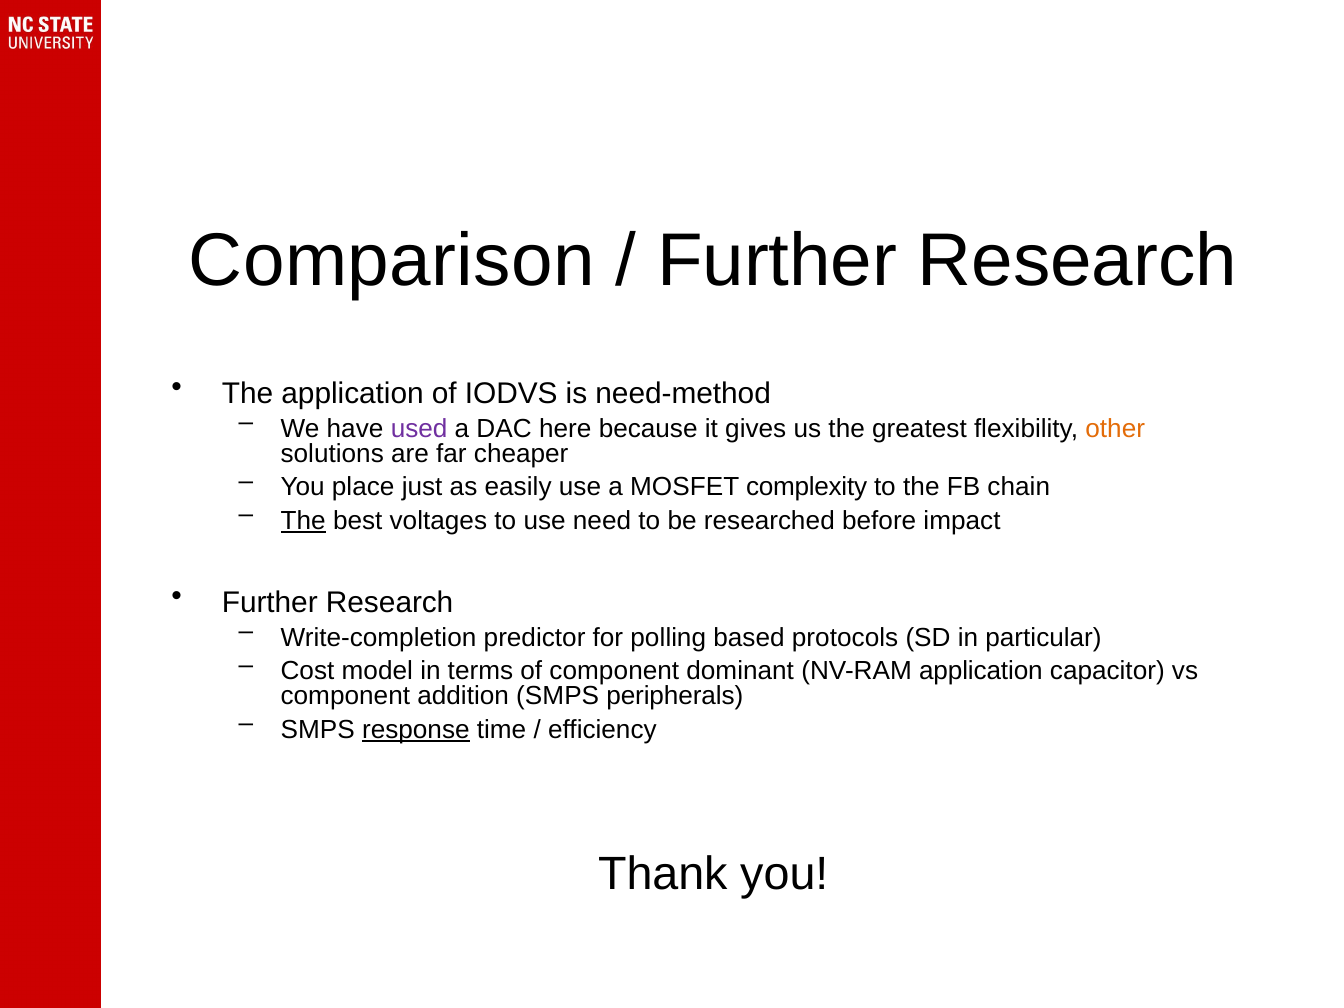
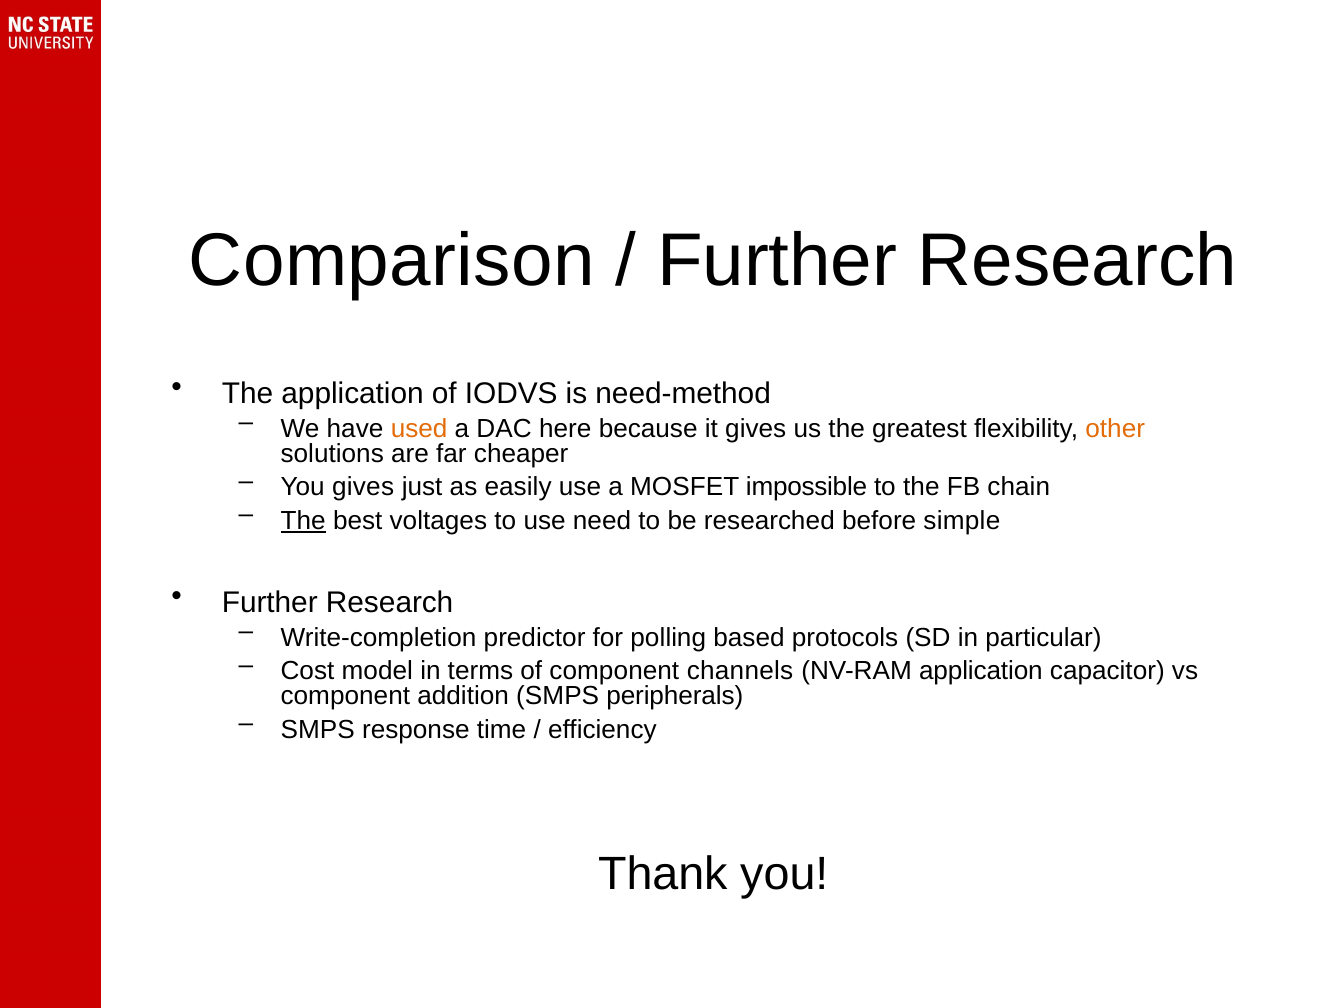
used colour: purple -> orange
You place: place -> gives
complexity: complexity -> impossible
impact: impact -> simple
dominant: dominant -> channels
response underline: present -> none
